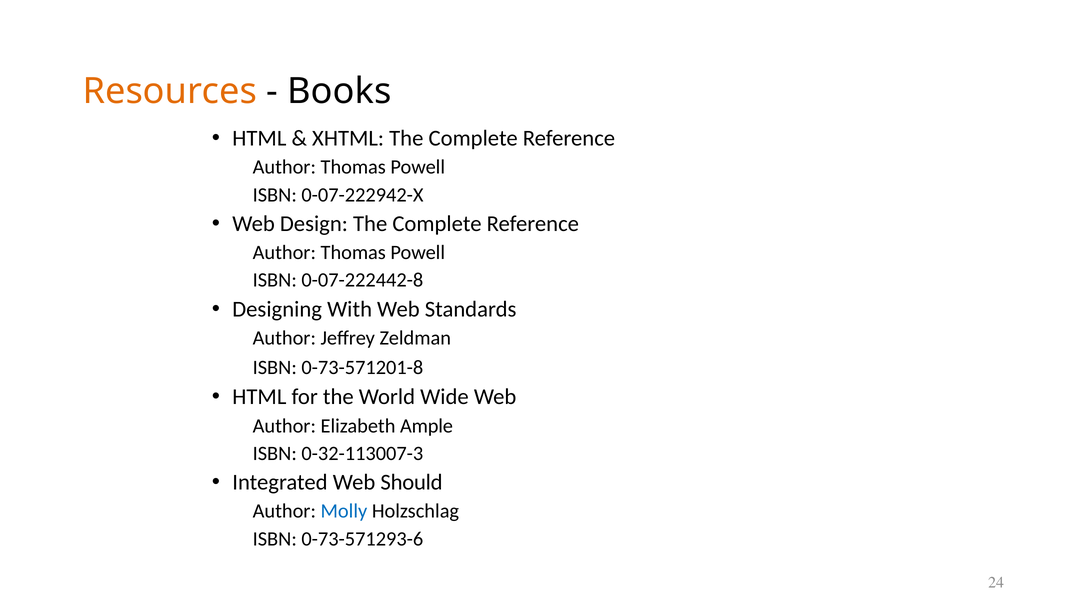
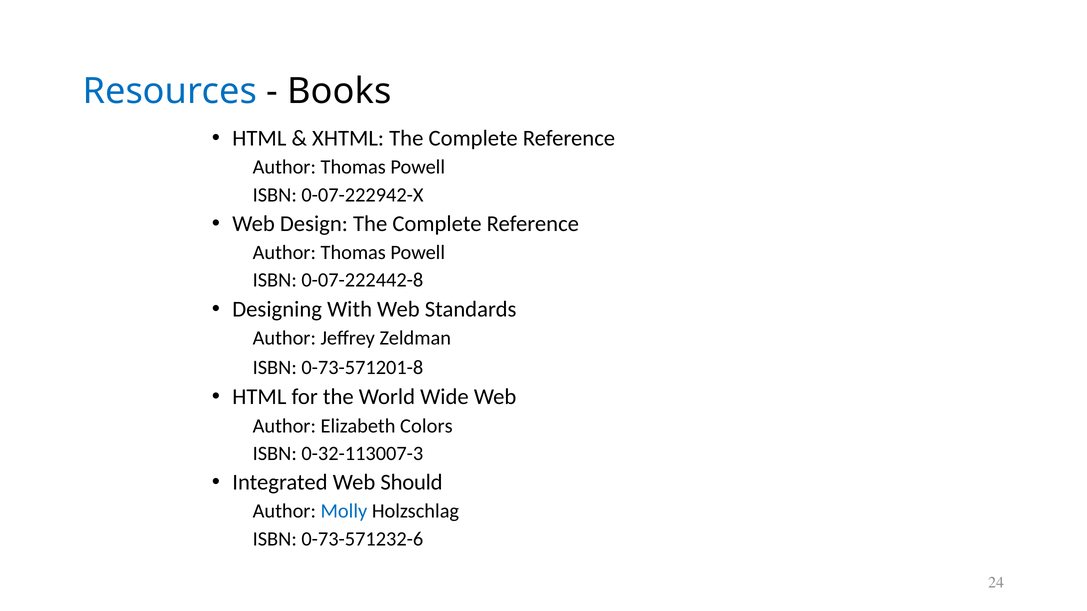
Resources colour: orange -> blue
Ample: Ample -> Colors
0-73-571293-6: 0-73-571293-6 -> 0-73-571232-6
